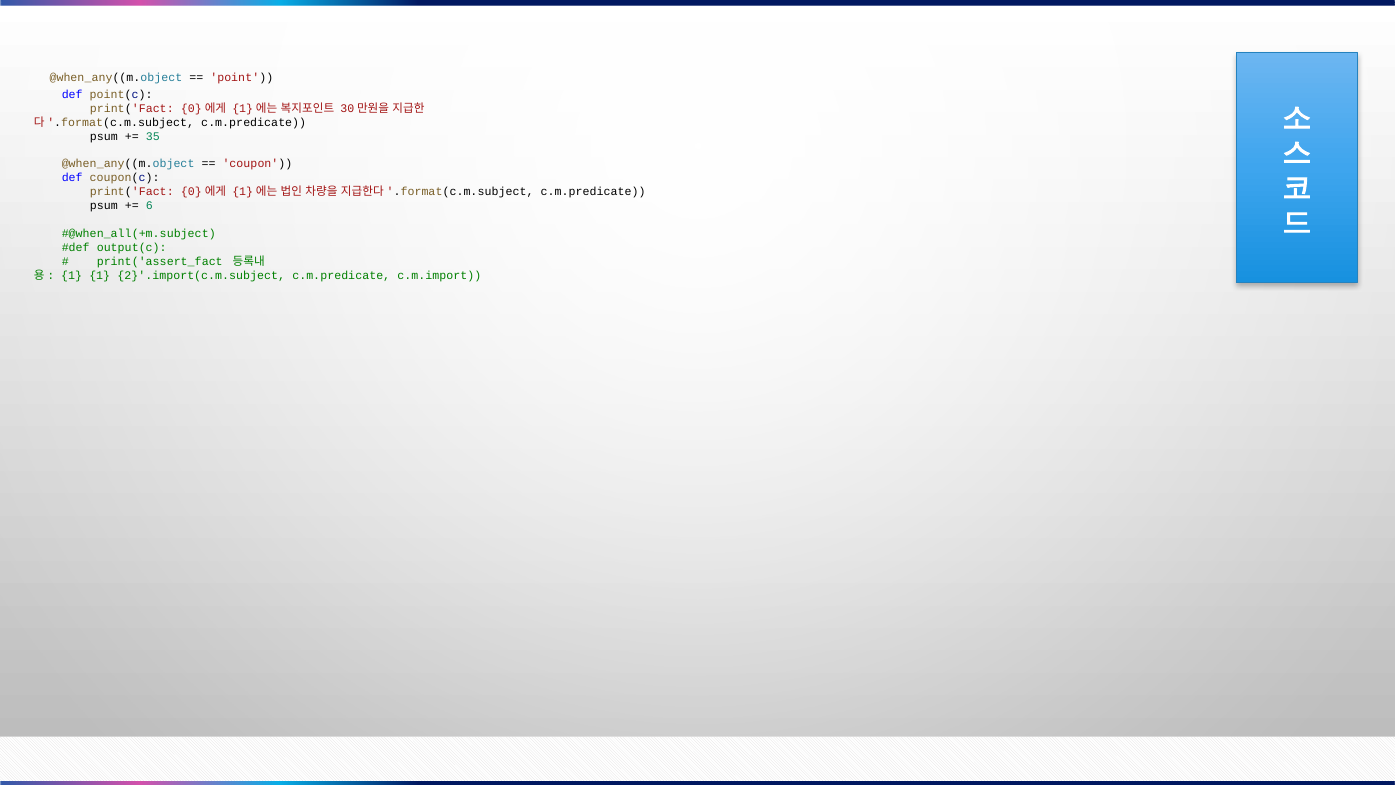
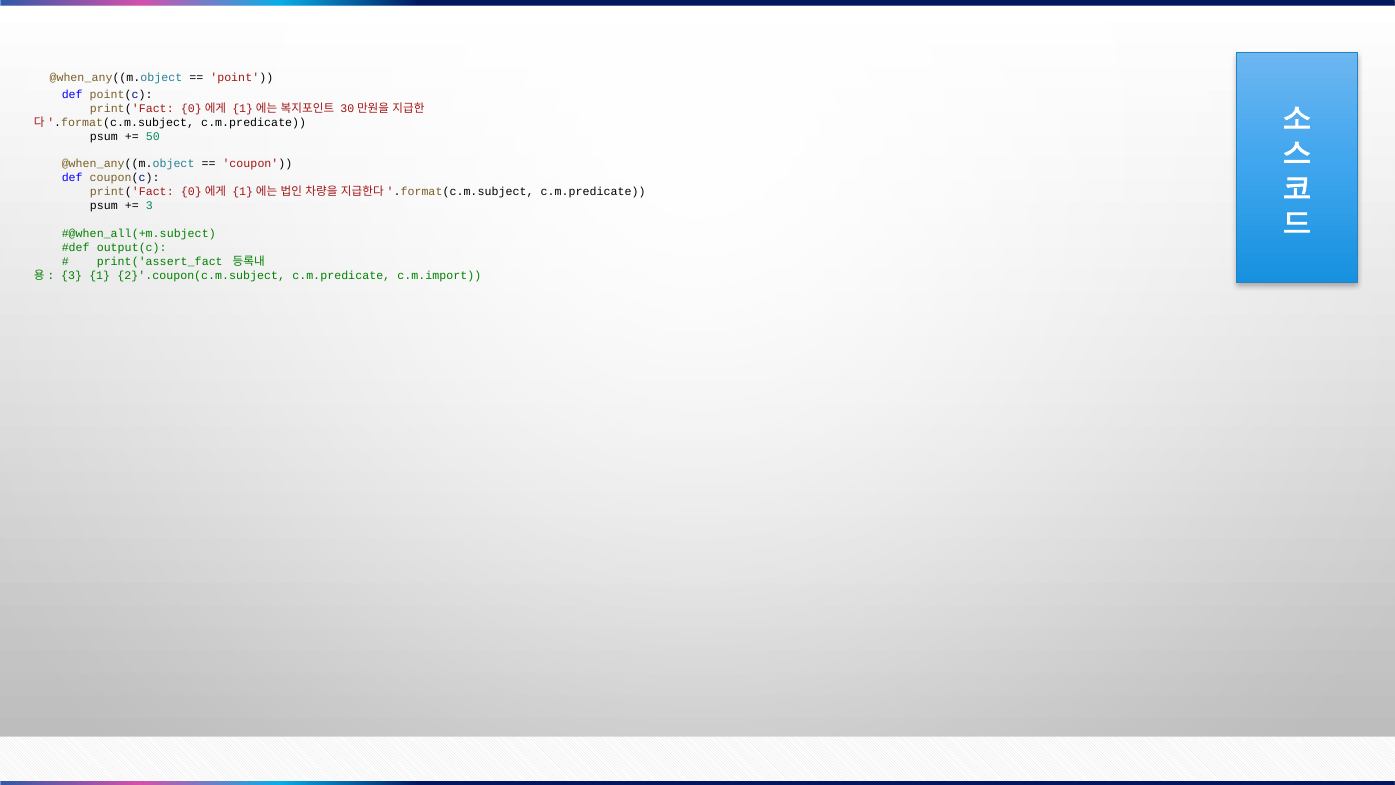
35: 35 -> 50
6 at (149, 206): 6 -> 3
1 at (72, 275): 1 -> 3
2}'.import(c.m.subject: 2}'.import(c.m.subject -> 2}'.coupon(c.m.subject
